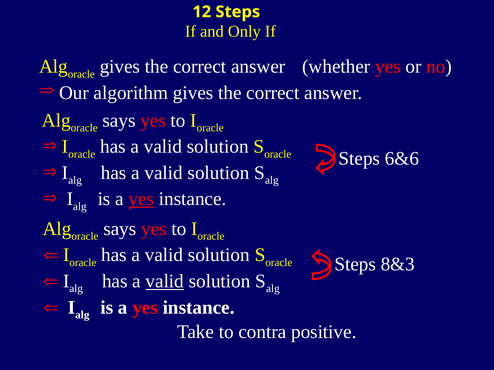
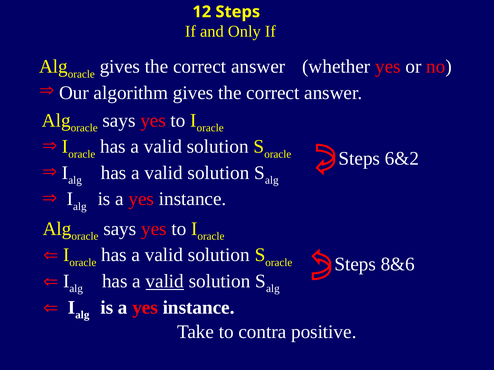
6&6: 6&6 -> 6&2
yes at (141, 199) underline: present -> none
8&3: 8&3 -> 8&6
